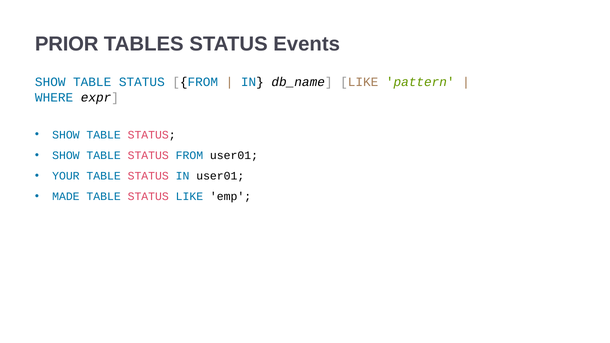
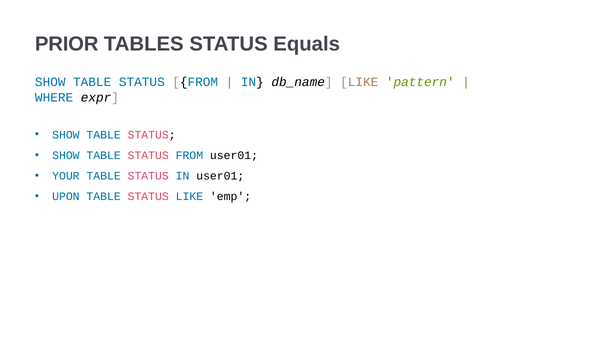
Events: Events -> Equals
MADE: MADE -> UPON
